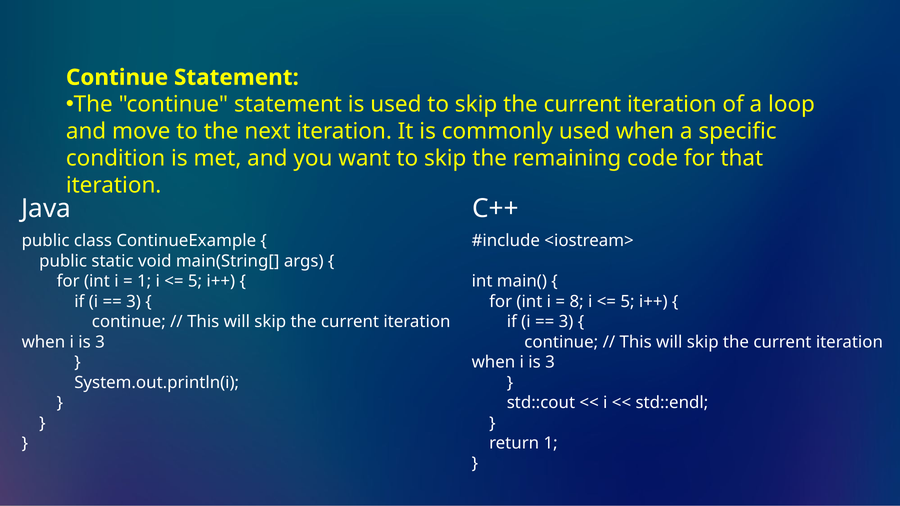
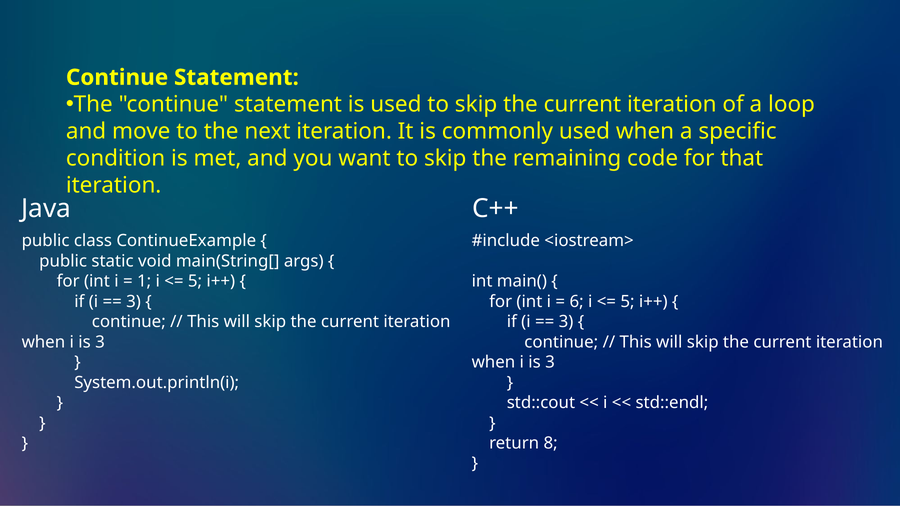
8: 8 -> 6
return 1: 1 -> 8
